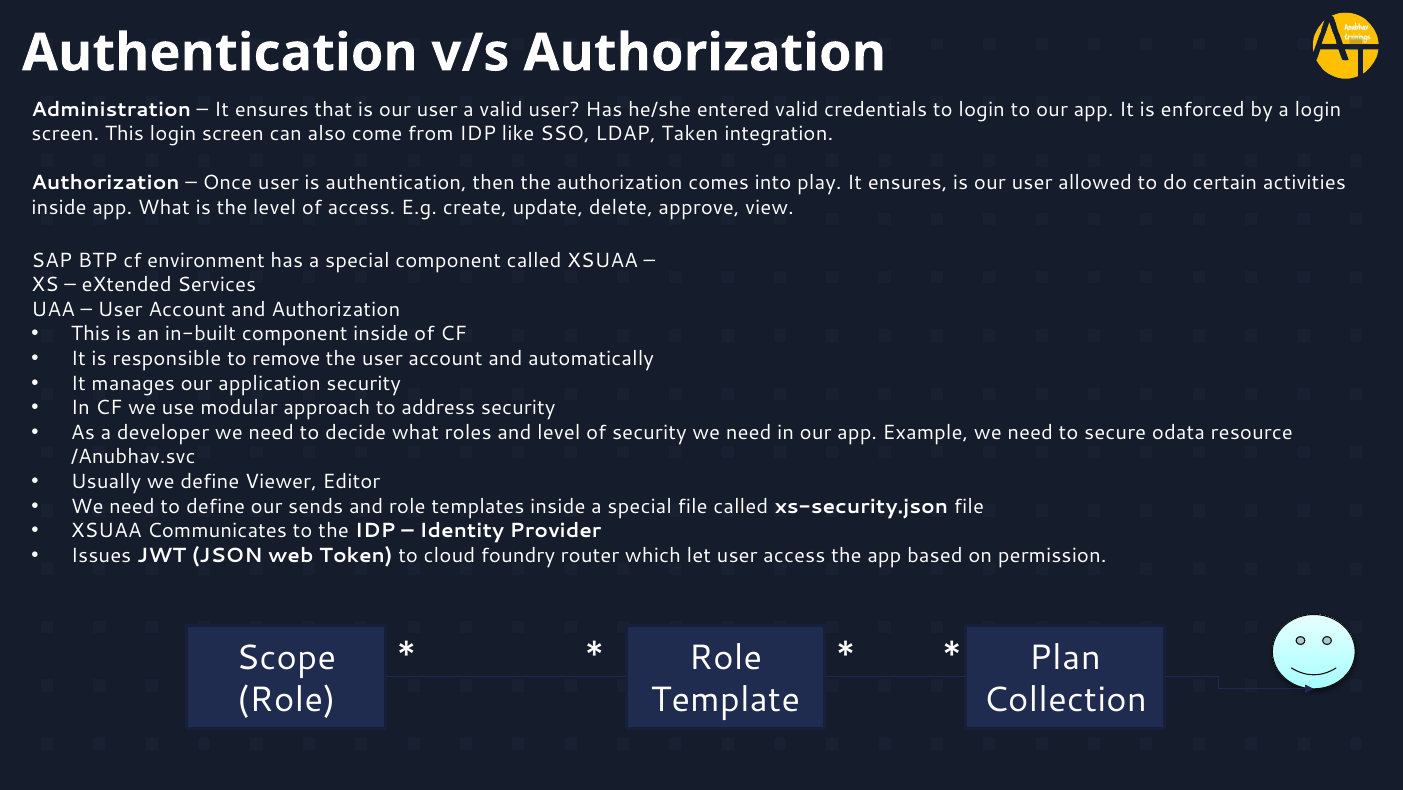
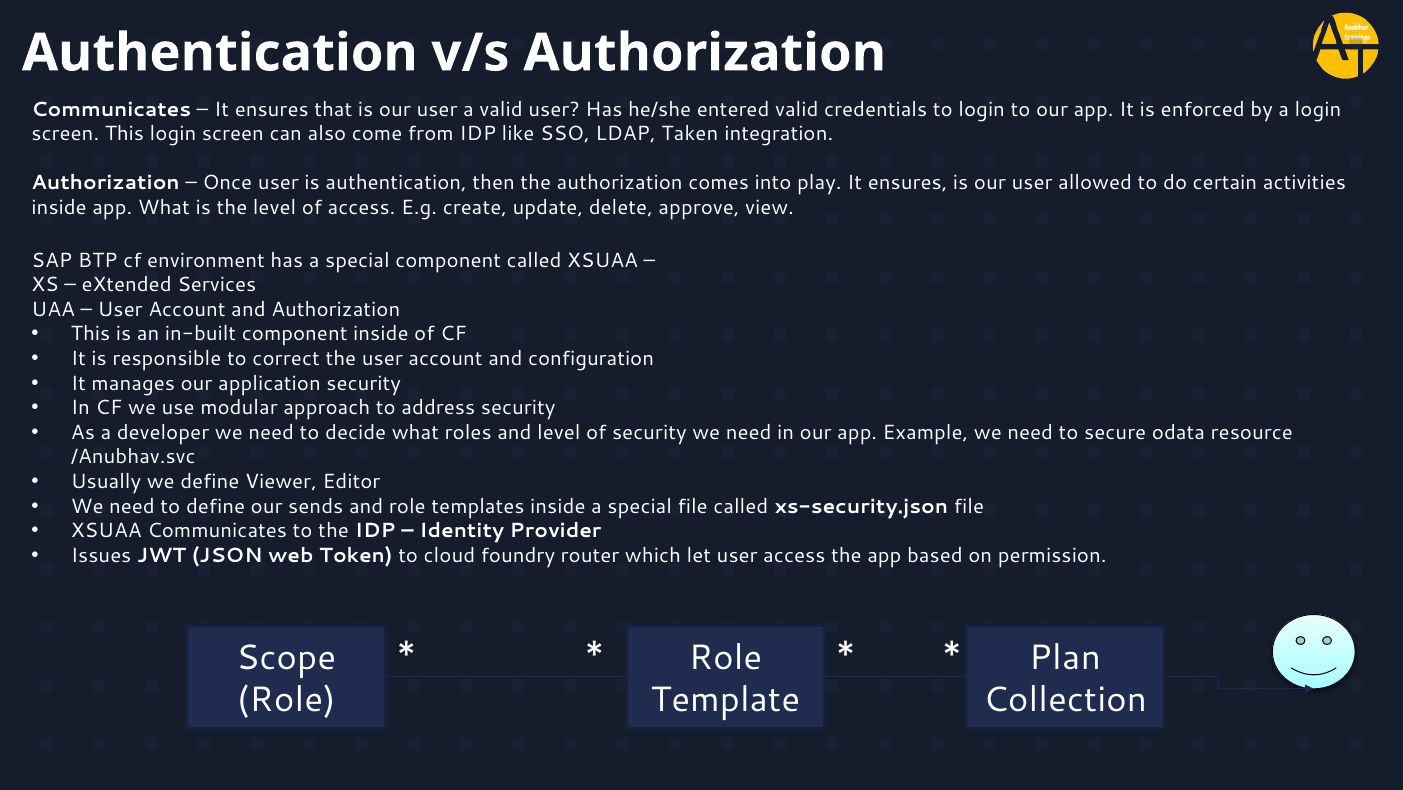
Administration at (111, 109): Administration -> Communicates
remove: remove -> correct
automatically: automatically -> configuration
